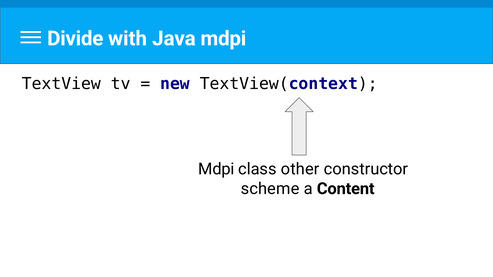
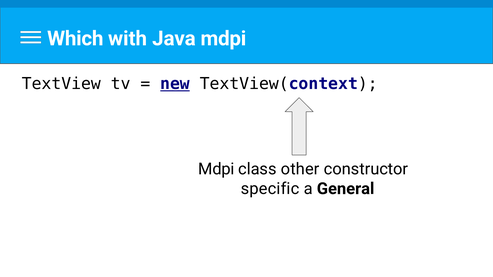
Divide: Divide -> Which
new underline: none -> present
scheme: scheme -> specific
Content: Content -> General
